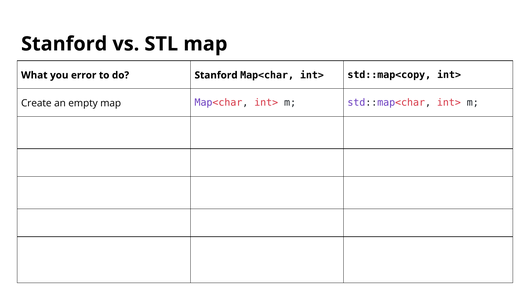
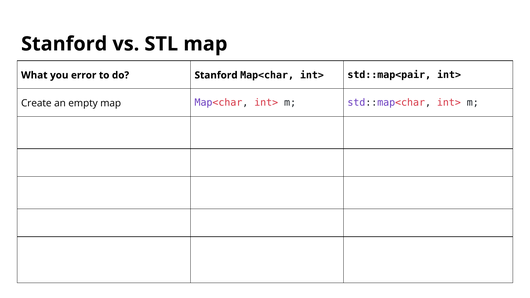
std::map<copy: std::map<copy -> std::map<pair
